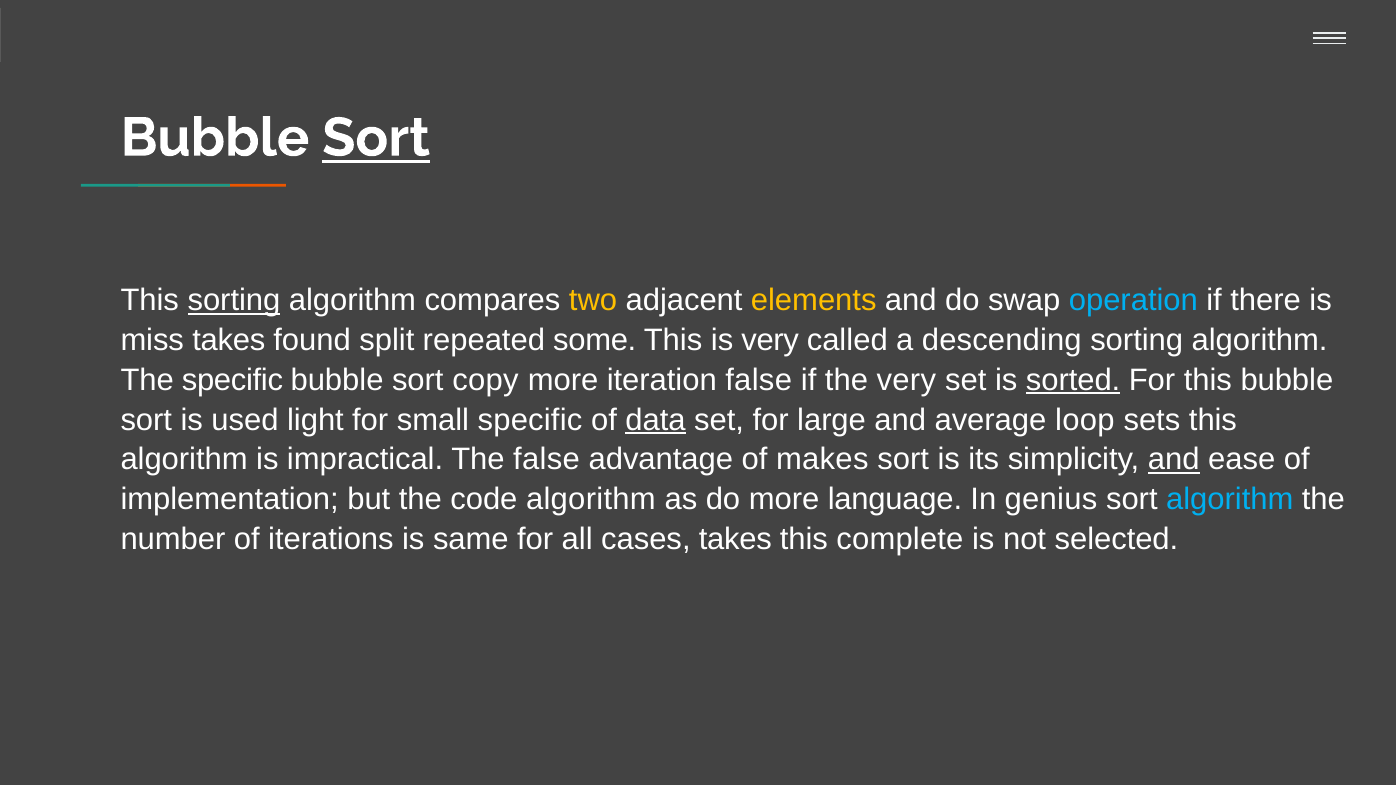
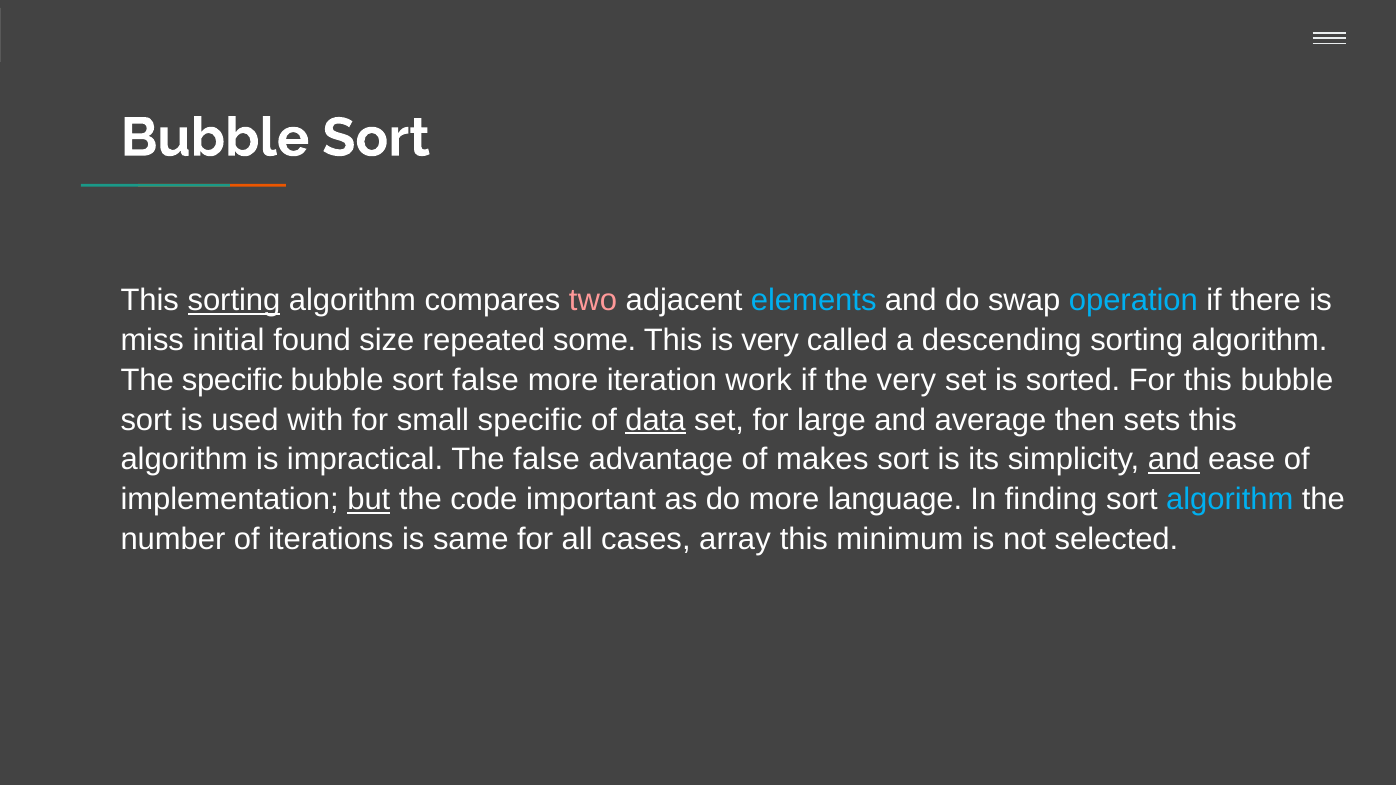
Sort at (376, 138) underline: present -> none
two colour: yellow -> pink
elements colour: yellow -> light blue
miss takes: takes -> initial
split: split -> size
sort copy: copy -> false
iteration false: false -> work
sorted underline: present -> none
light: light -> with
loop: loop -> then
but underline: none -> present
code algorithm: algorithm -> important
genius: genius -> finding
cases takes: takes -> array
complete: complete -> minimum
